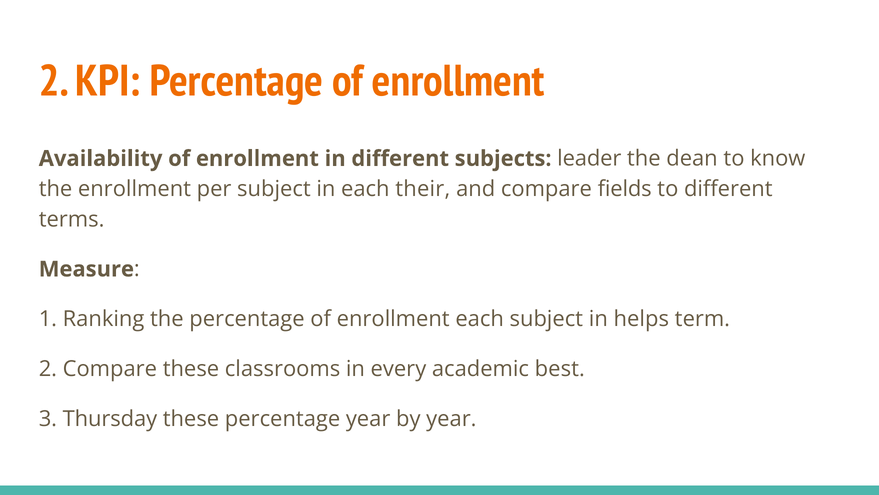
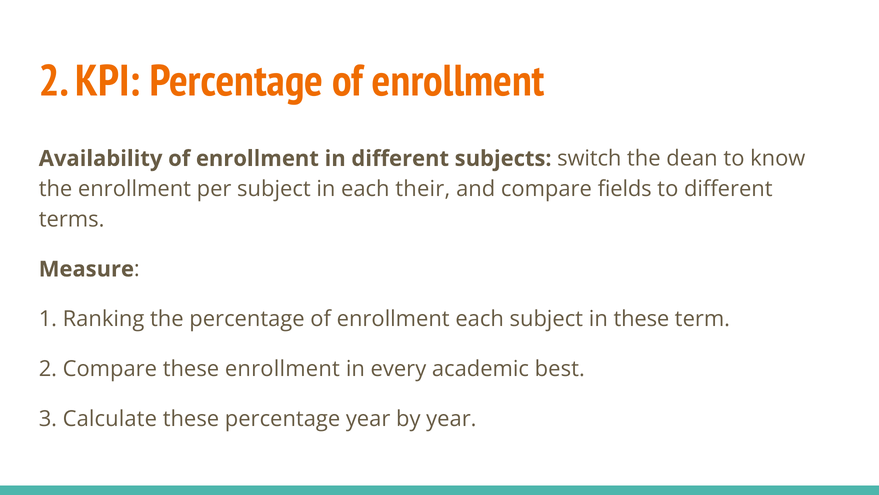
leader: leader -> switch
in helps: helps -> these
these classrooms: classrooms -> enrollment
Thursday: Thursday -> Calculate
